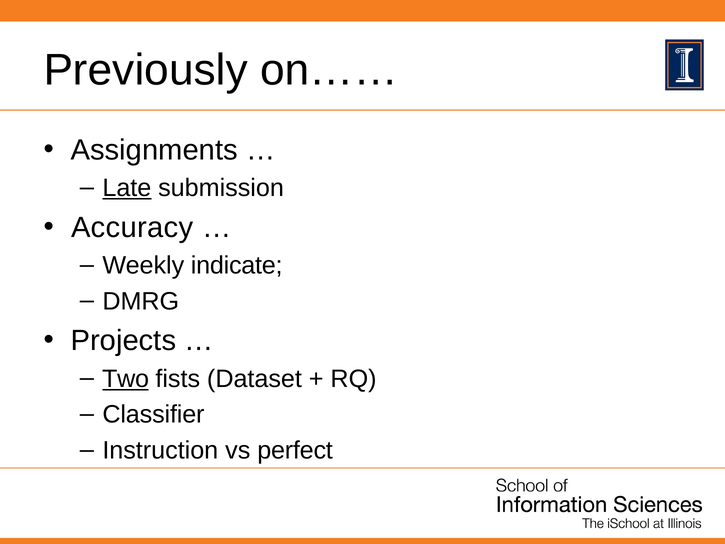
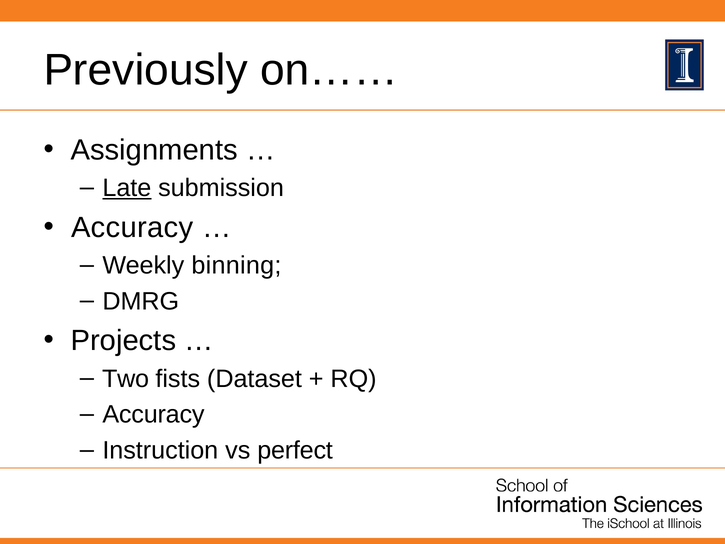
indicate: indicate -> binning
Two underline: present -> none
Classifier at (153, 414): Classifier -> Accuracy
